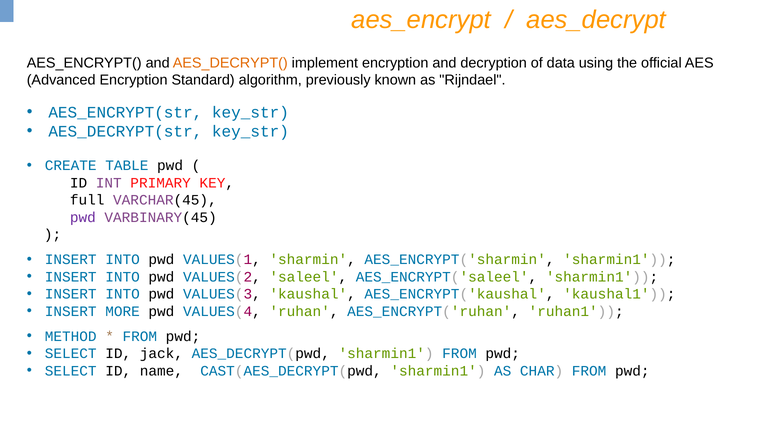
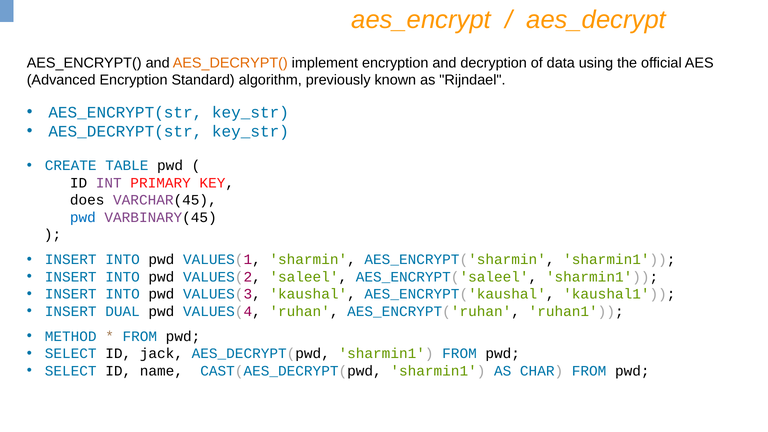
full: full -> does
pwd at (83, 217) colour: purple -> blue
MORE: MORE -> DUAL
